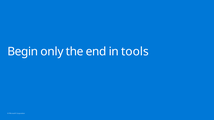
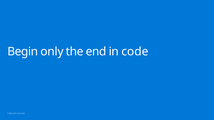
tools: tools -> code
